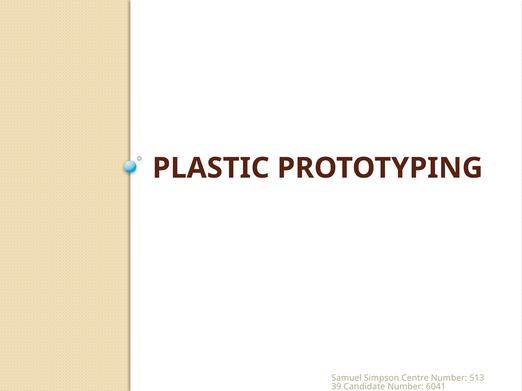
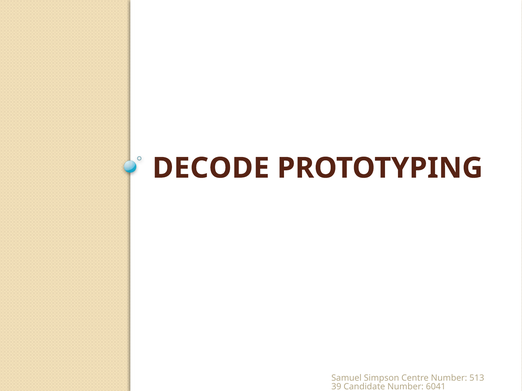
PLASTIC: PLASTIC -> DECODE
